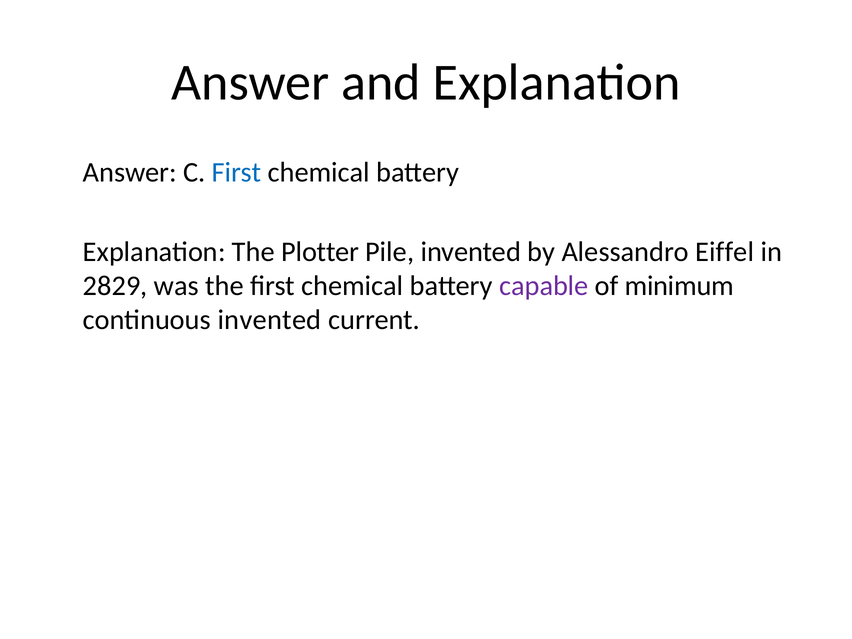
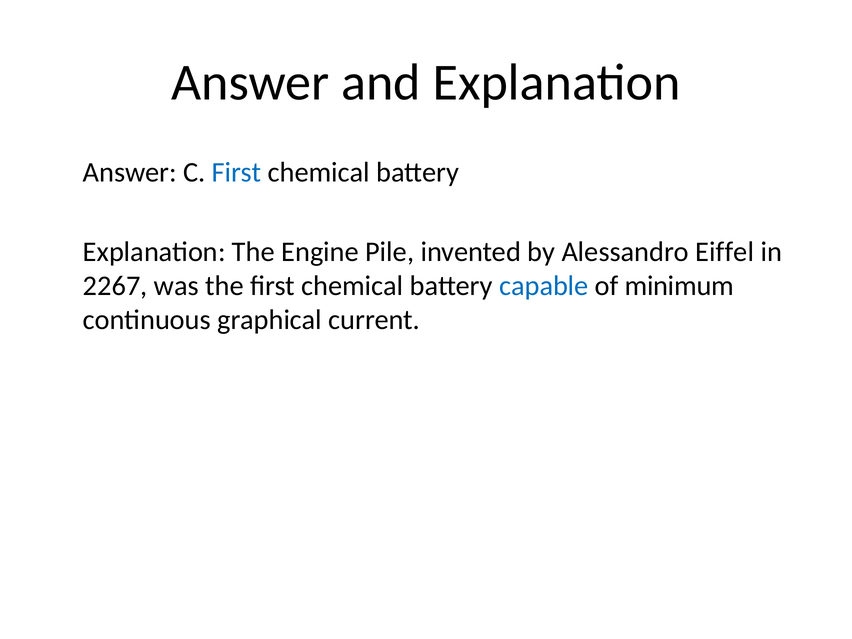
Plotter: Plotter -> Engine
2829: 2829 -> 2267
capable colour: purple -> blue
continuous invented: invented -> graphical
